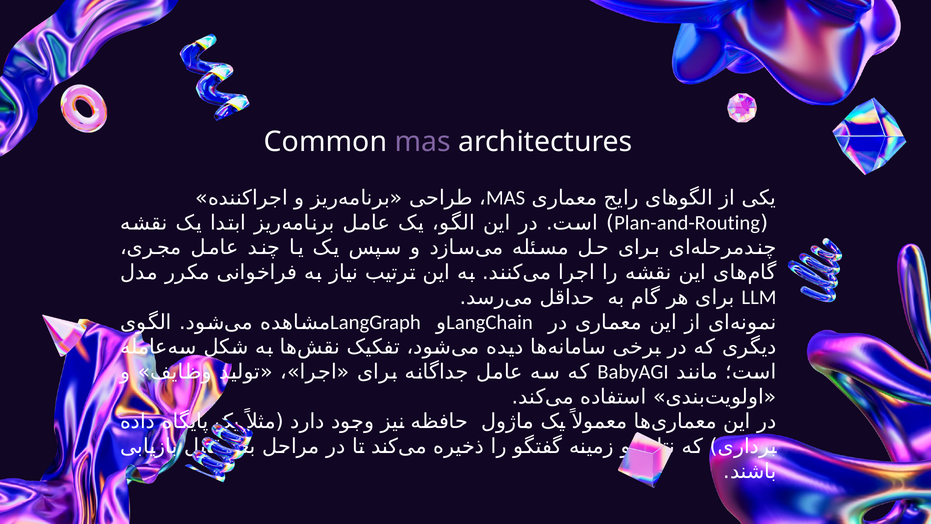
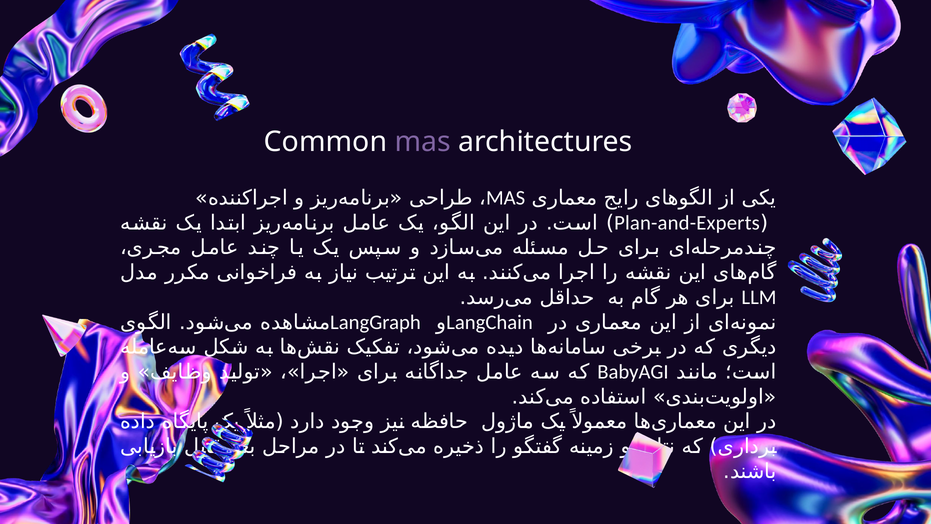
Plan-and-Routing: Plan-and-Routing -> Plan-and-Experts
